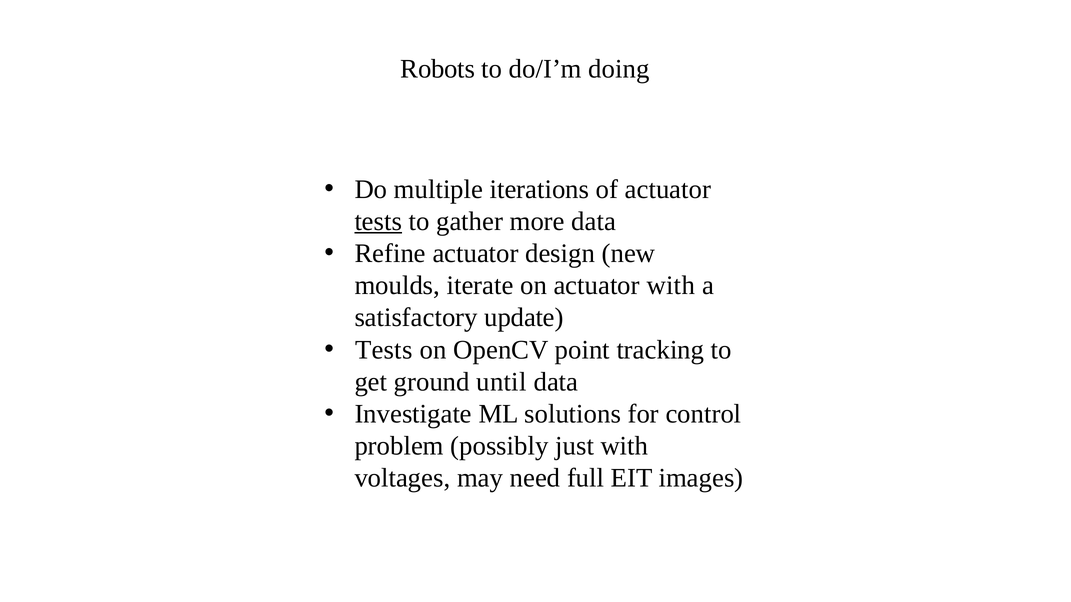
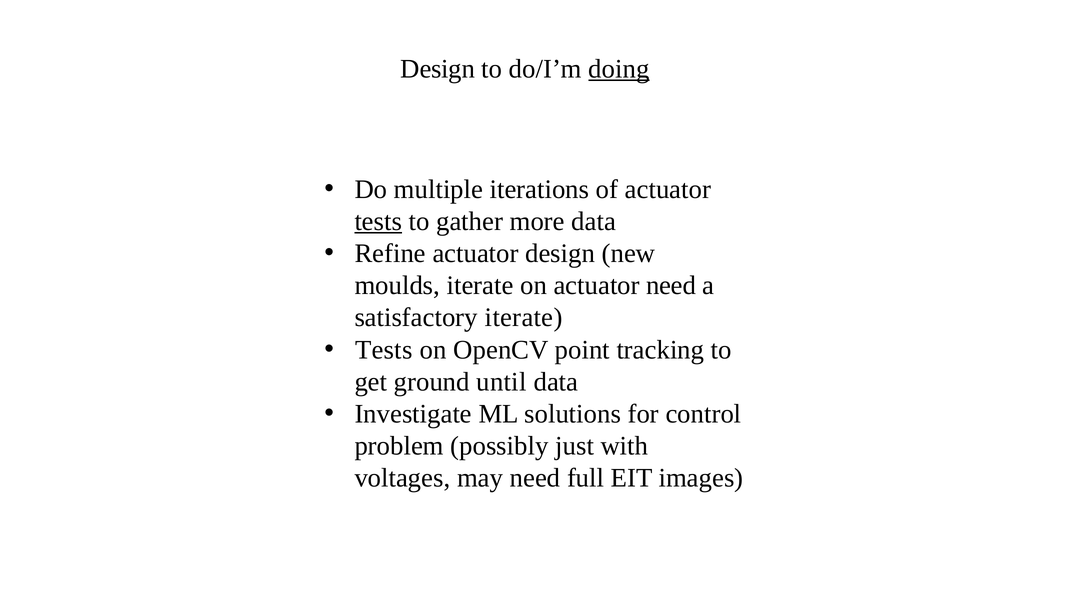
Robots at (438, 69): Robots -> Design
doing underline: none -> present
actuator with: with -> need
satisfactory update: update -> iterate
